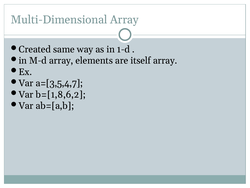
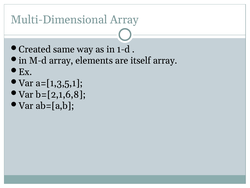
a=[3,5,4,7: a=[3,5,4,7 -> a=[1,3,5,1
b=[1,8,6,2: b=[1,8,6,2 -> b=[2,1,6,8
